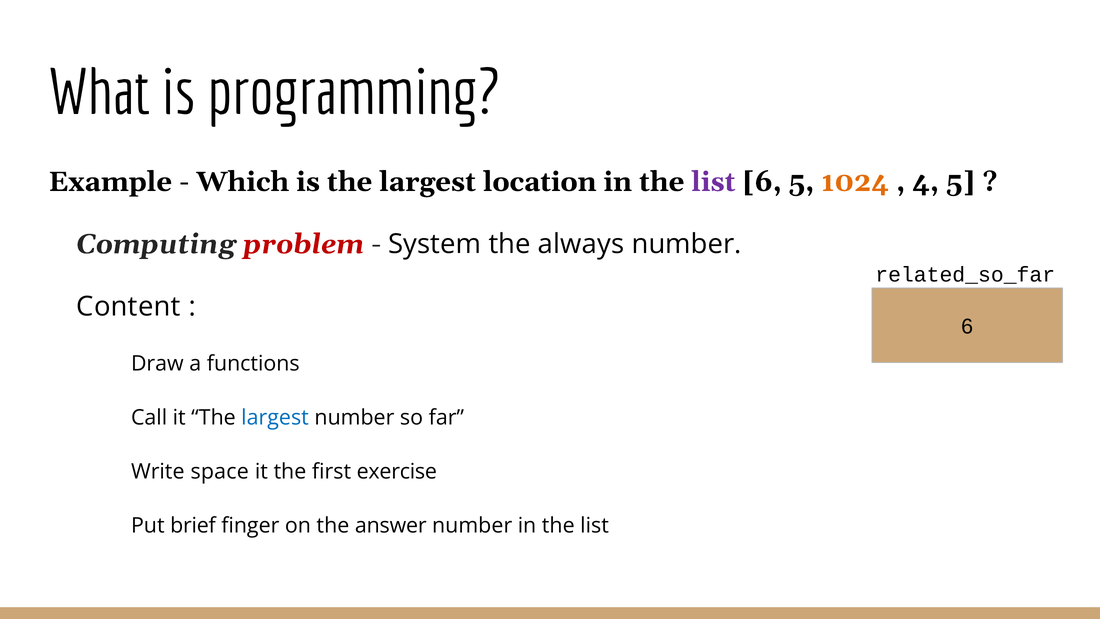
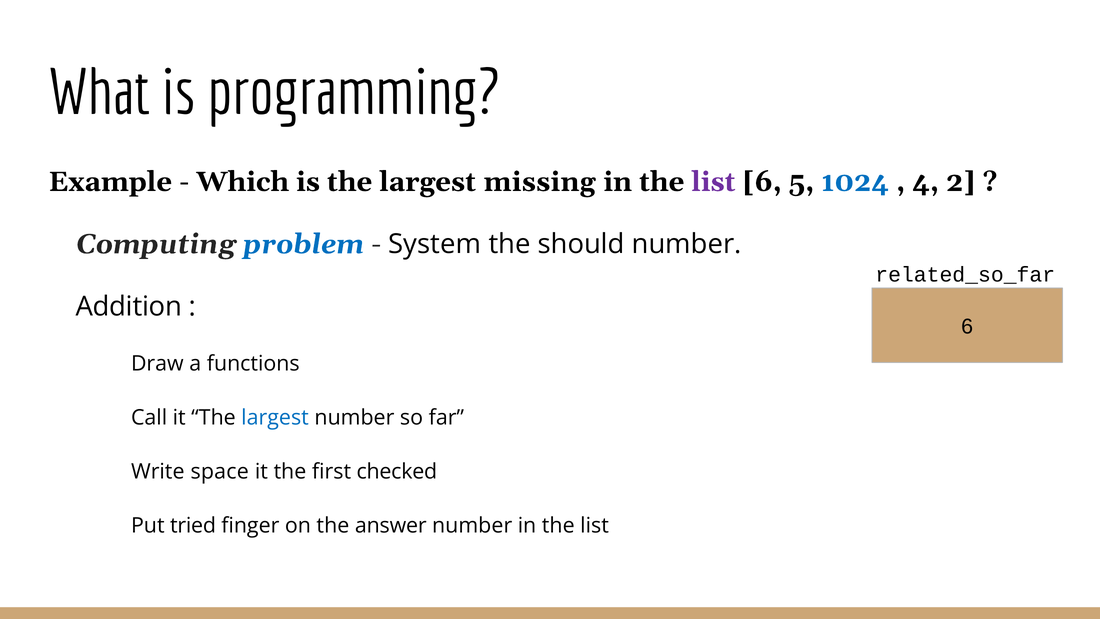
location: location -> missing
1024 colour: orange -> blue
4 5: 5 -> 2
problem colour: red -> blue
always: always -> should
Content: Content -> Addition
exercise: exercise -> checked
brief: brief -> tried
